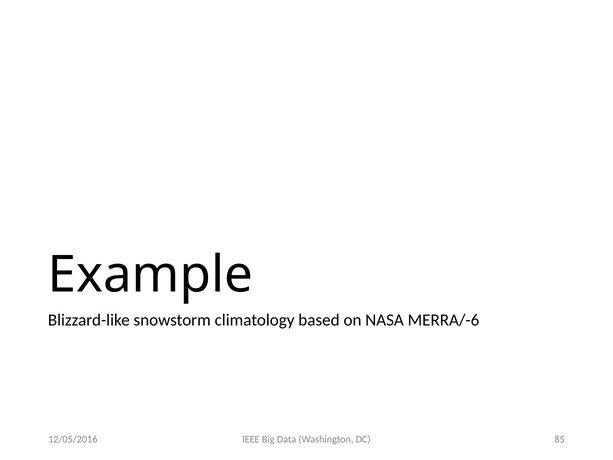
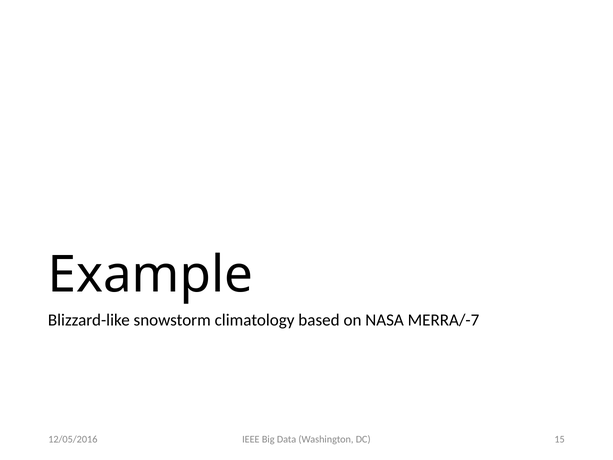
MERRA/-6: MERRA/-6 -> MERRA/-7
85: 85 -> 15
